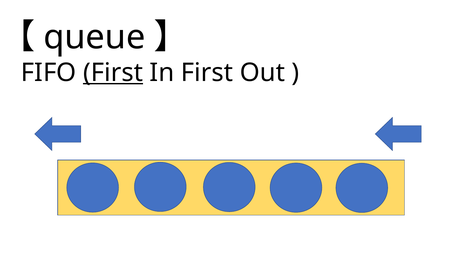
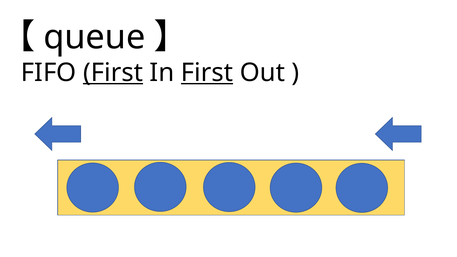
First at (207, 73) underline: none -> present
